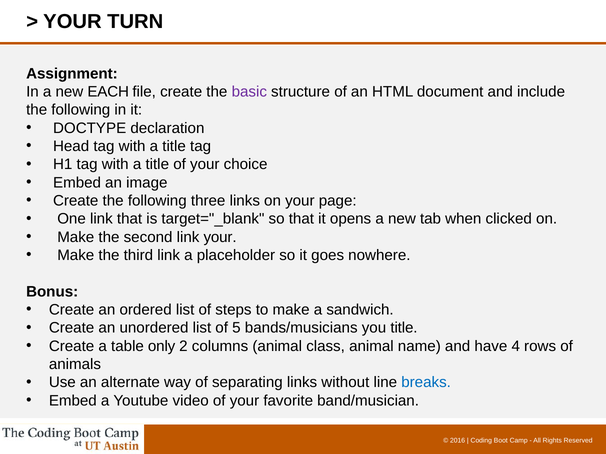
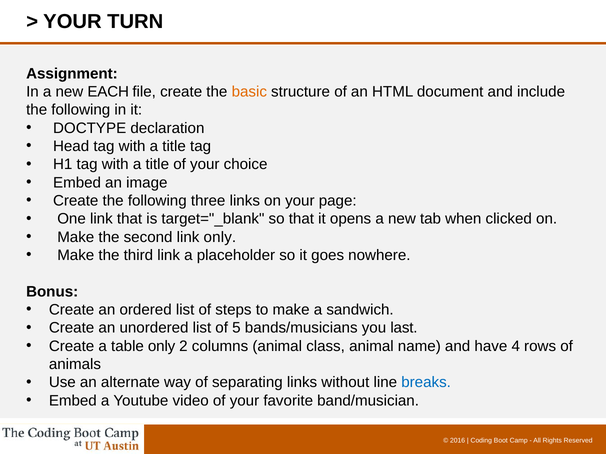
basic colour: purple -> orange
link your: your -> only
you title: title -> last
